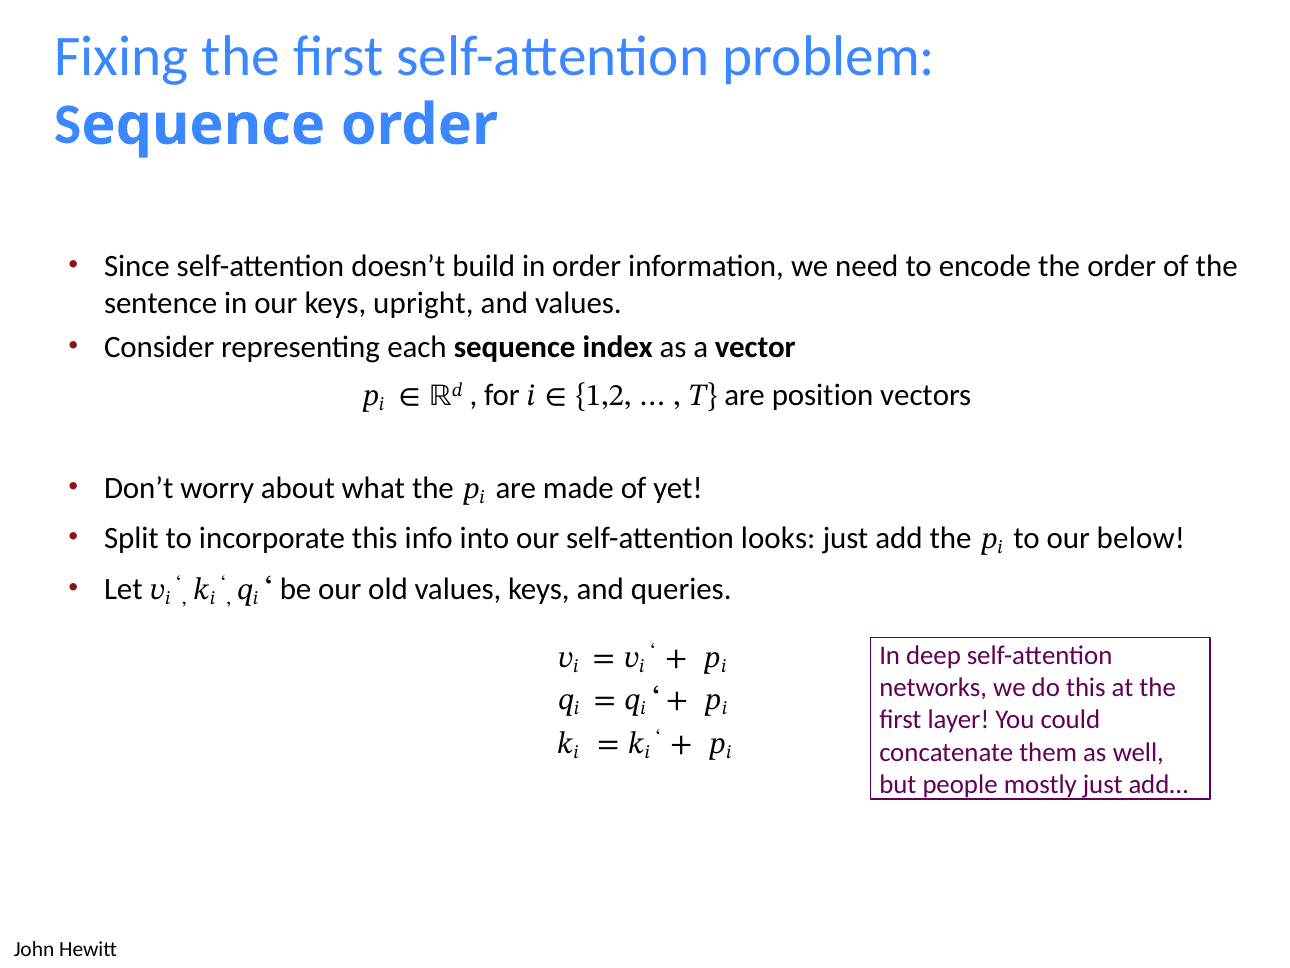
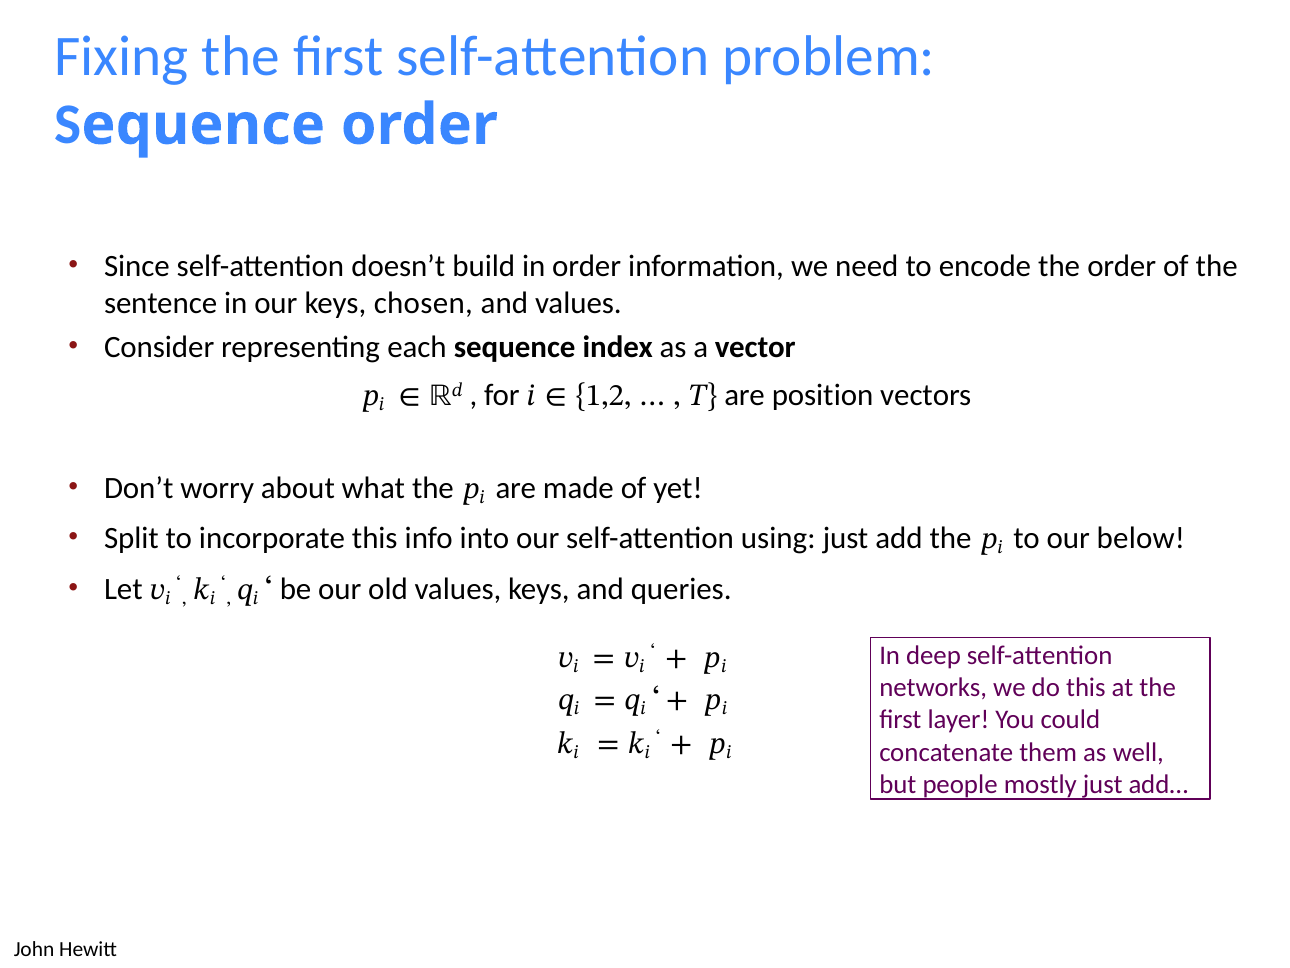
upright: upright -> chosen
looks: looks -> using
